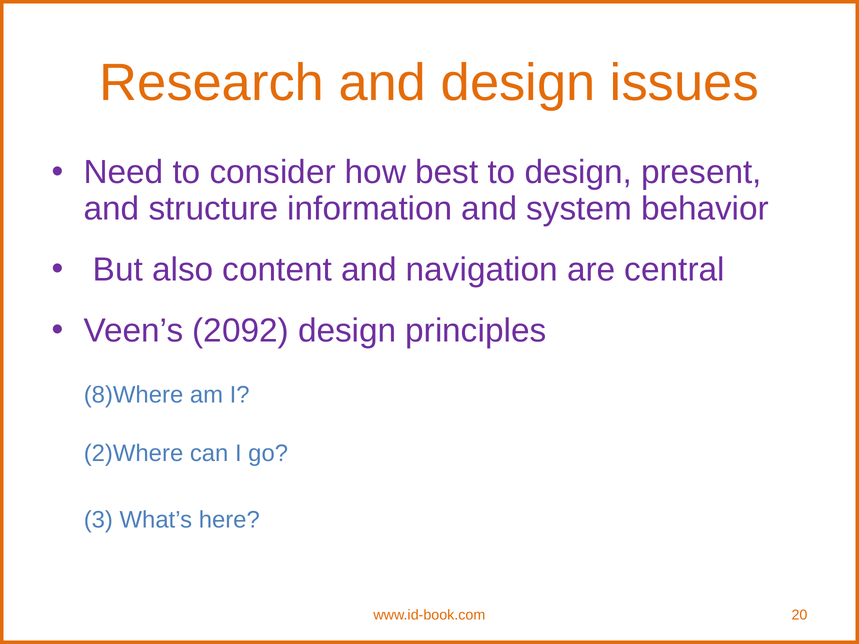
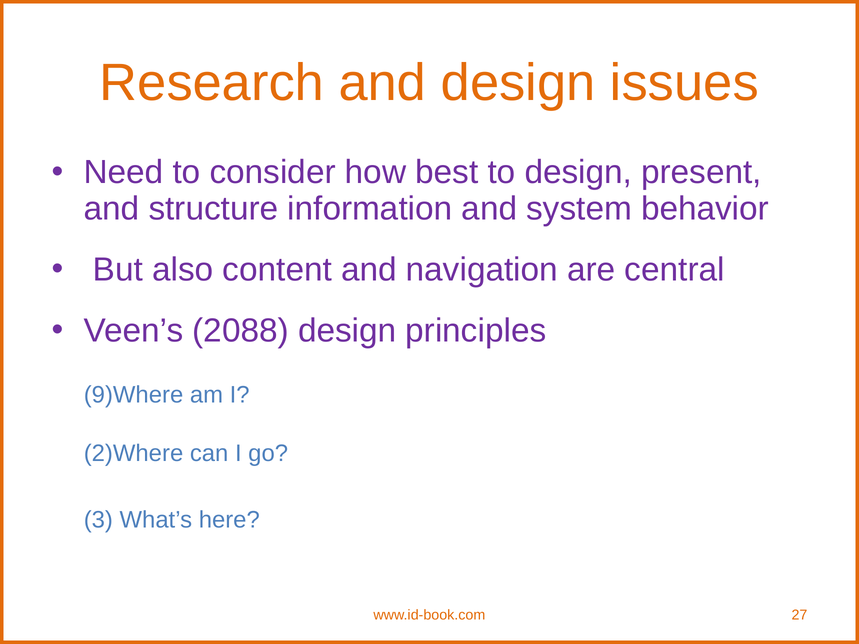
2092: 2092 -> 2088
8)Where: 8)Where -> 9)Where
20: 20 -> 27
